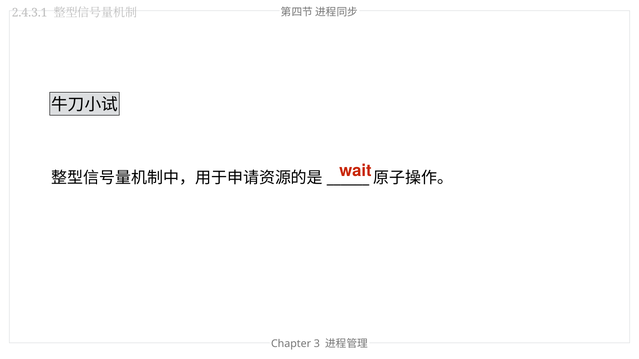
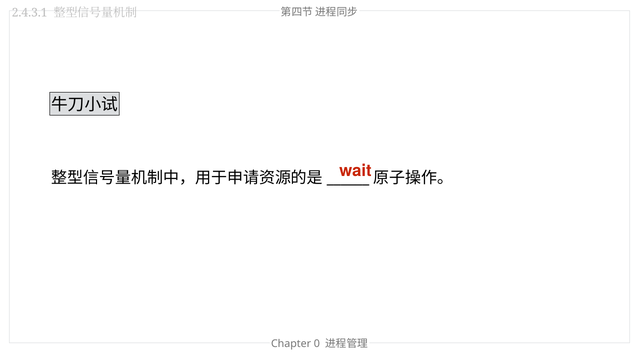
3: 3 -> 0
